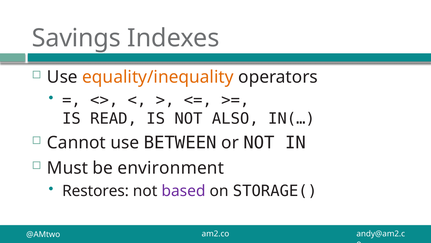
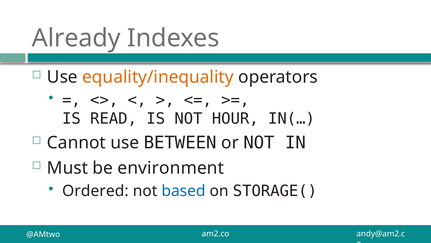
Savings: Savings -> Already
ALSO: ALSO -> HOUR
Restores: Restores -> Ordered
based colour: purple -> blue
